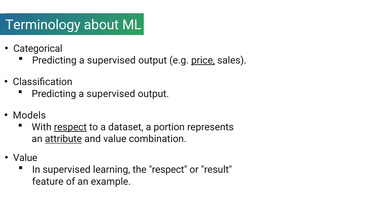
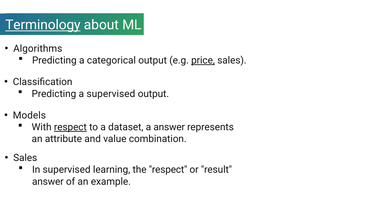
Terminology underline: none -> present
Categorical: Categorical -> Algorithms
supervised at (111, 60): supervised -> categorical
a portion: portion -> answer
attribute underline: present -> none
Value at (25, 158): Value -> Sales
feature at (48, 182): feature -> answer
